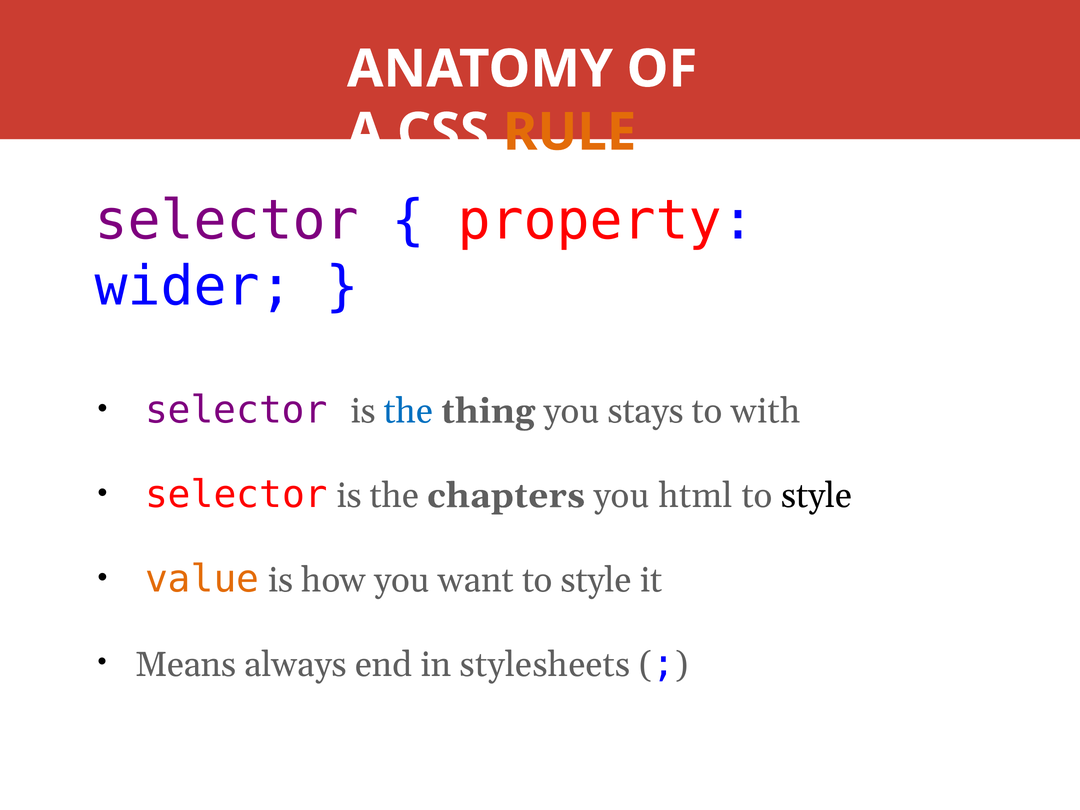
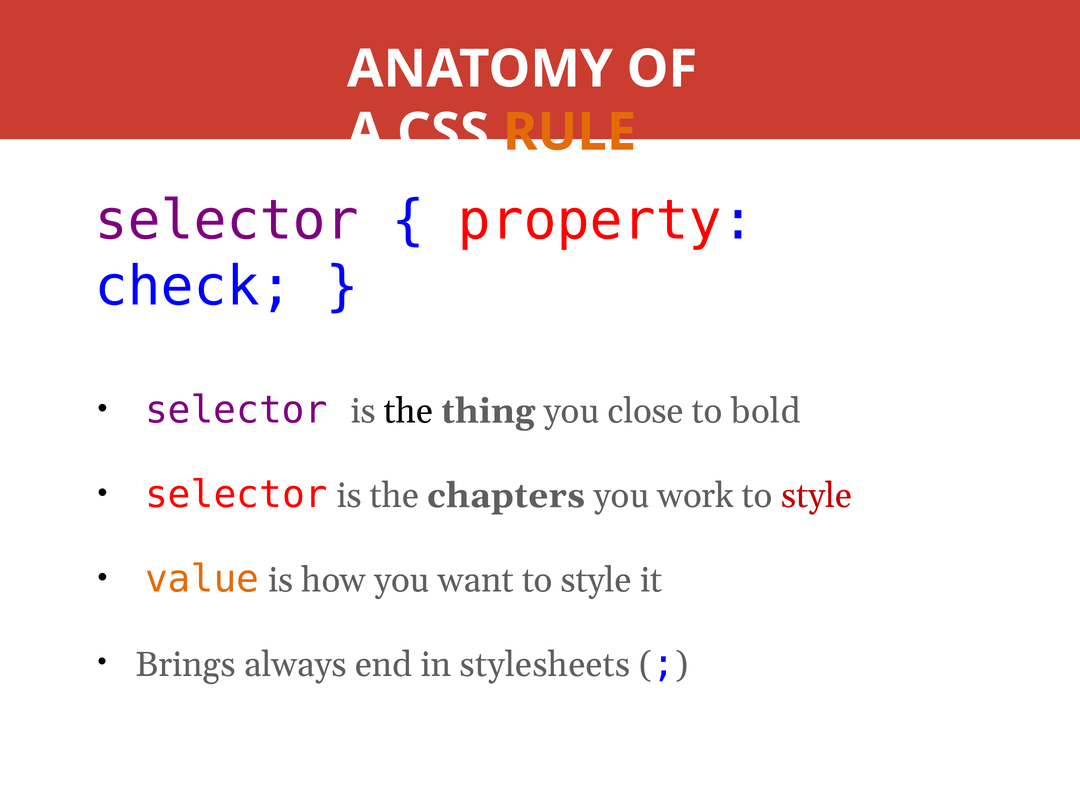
wider: wider -> check
the at (408, 411) colour: blue -> black
stays: stays -> close
with: with -> bold
html: html -> work
style at (817, 496) colour: black -> red
Means: Means -> Brings
